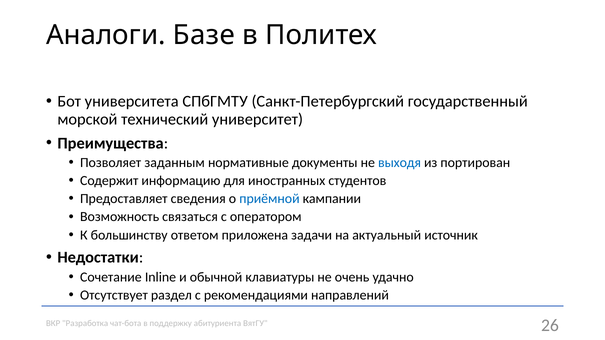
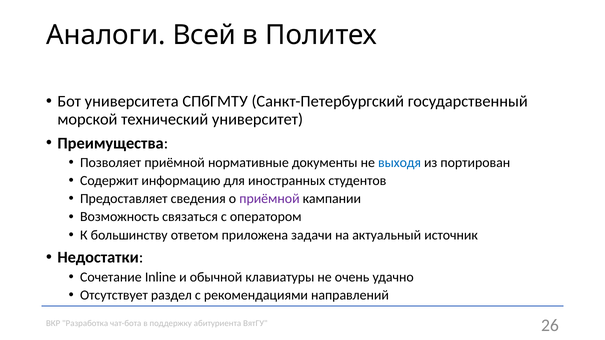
Базе: Базе -> Всей
Позволяет заданным: заданным -> приёмной
приёмной at (269, 199) colour: blue -> purple
